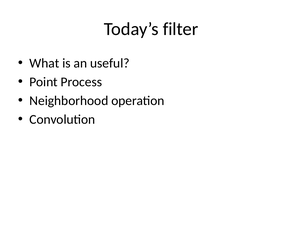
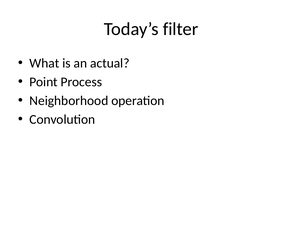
useful: useful -> actual
